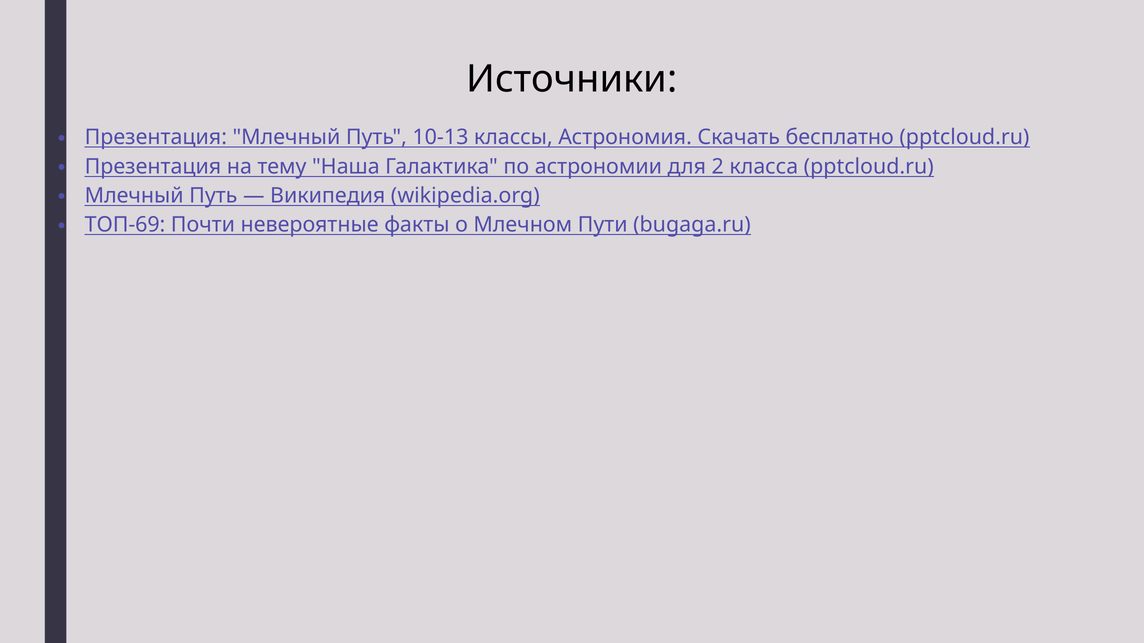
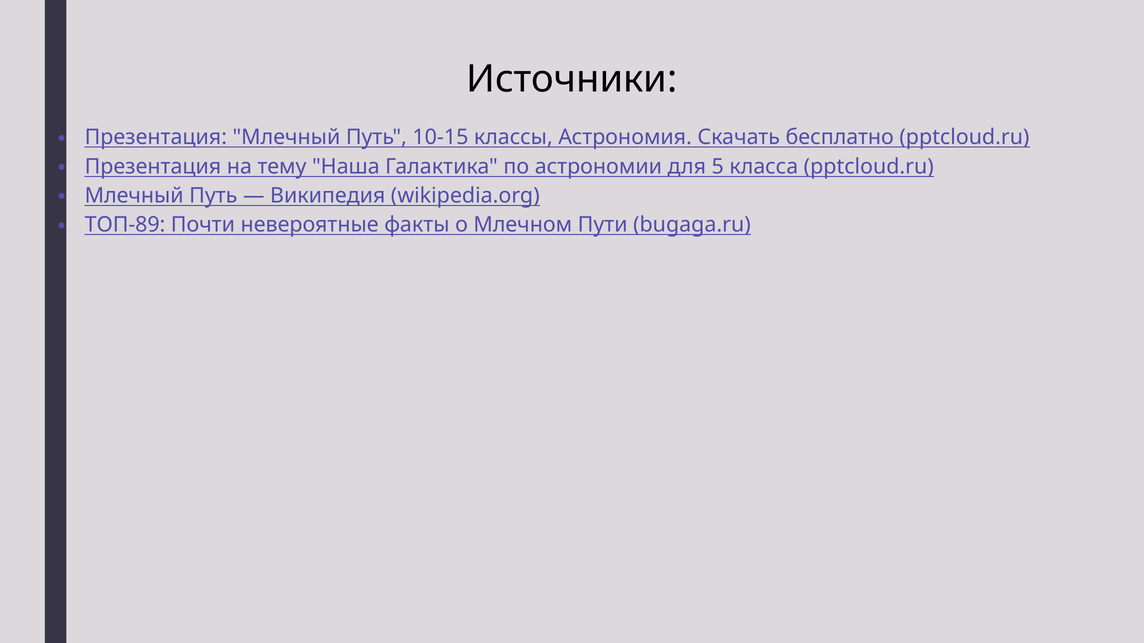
10-13: 10-13 -> 10-15
2: 2 -> 5
ТОП-69: ТОП-69 -> ТОП-89
